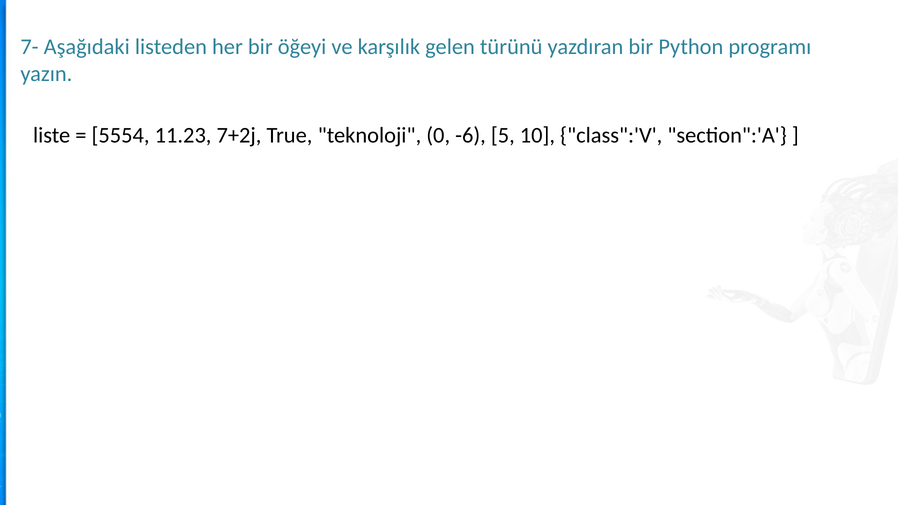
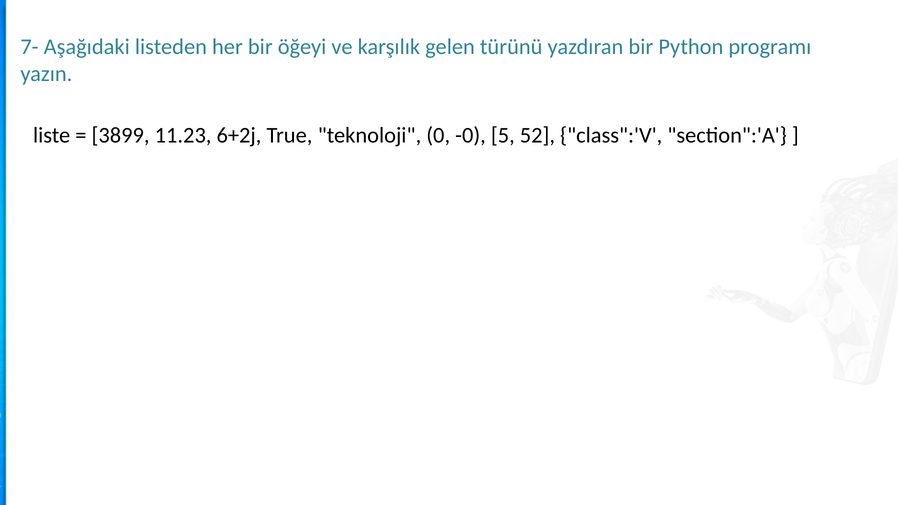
5554: 5554 -> 3899
7+2j: 7+2j -> 6+2j
-6: -6 -> -0
10: 10 -> 52
